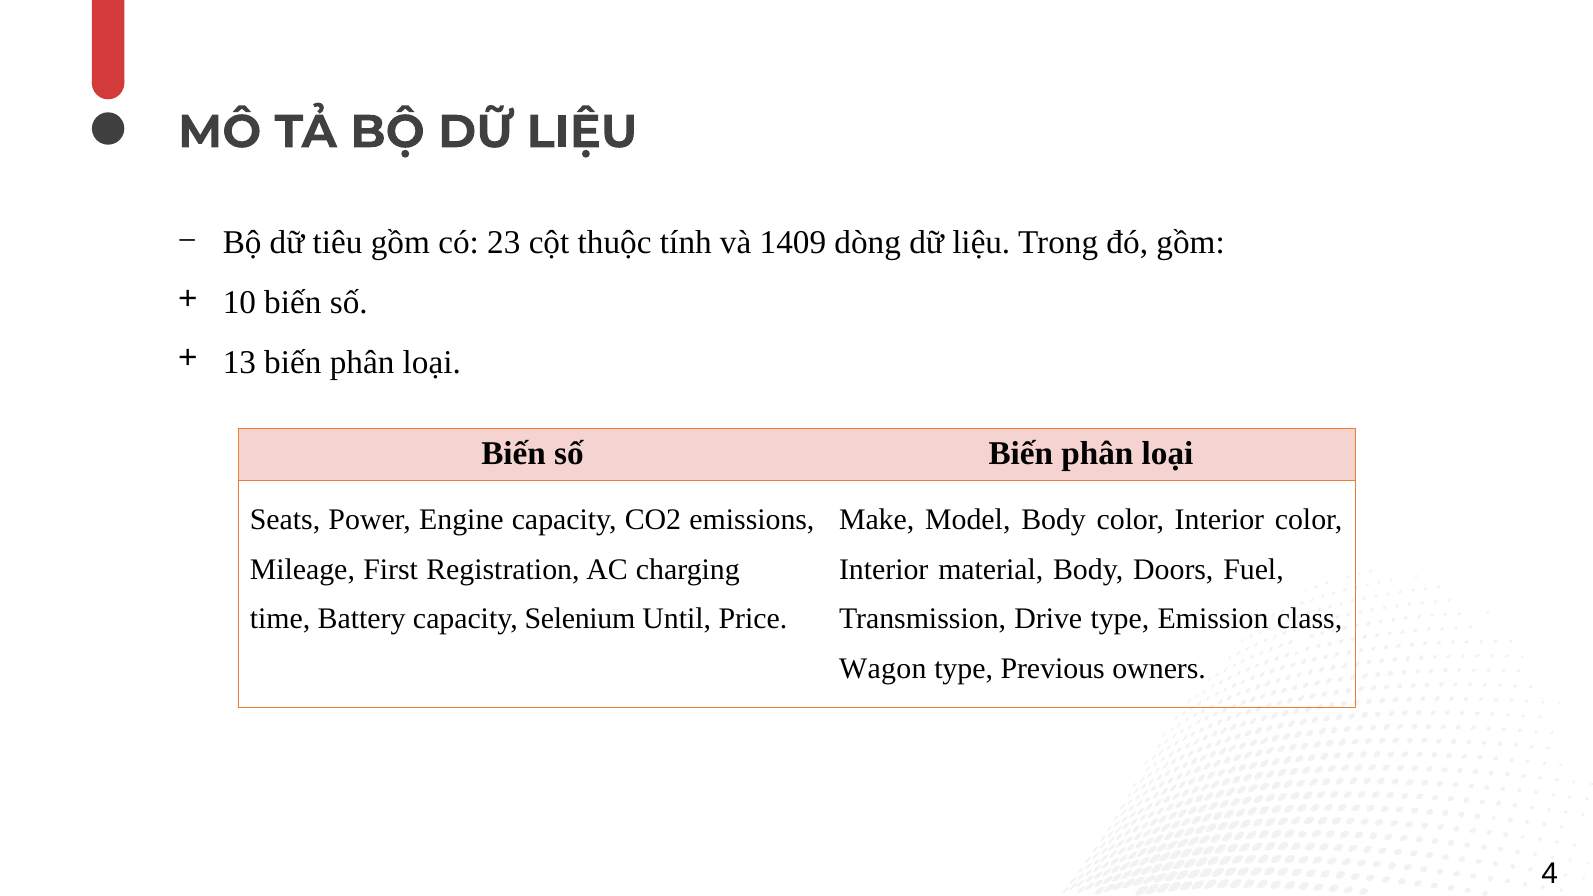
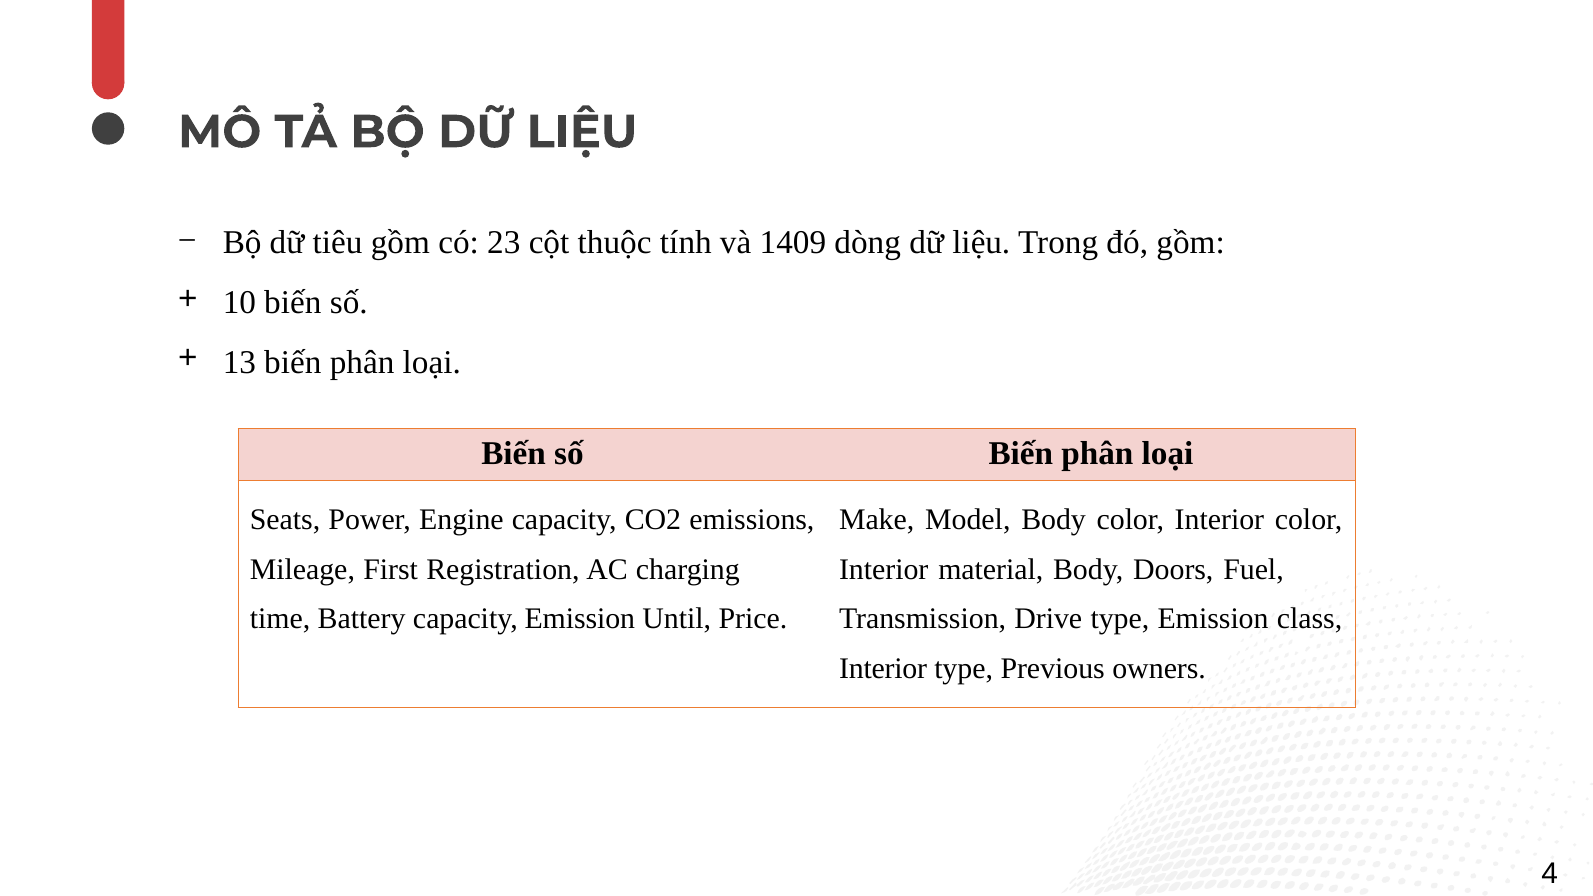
capacity Selenium: Selenium -> Emission
Wagon at (883, 669): Wagon -> Interior
